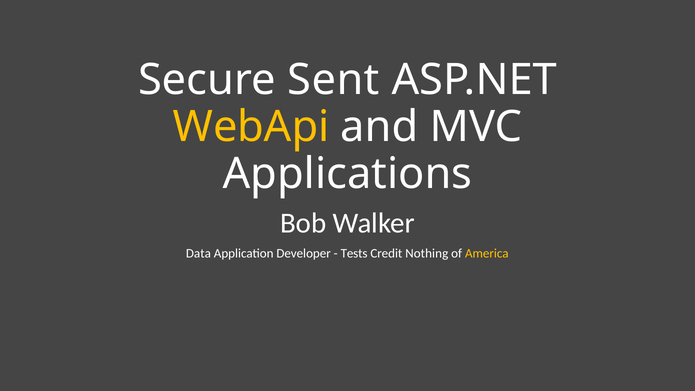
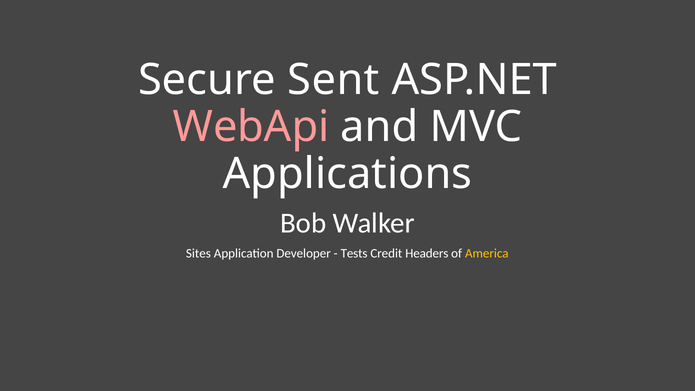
WebApi colour: yellow -> pink
Data: Data -> Sites
Nothing: Nothing -> Headers
